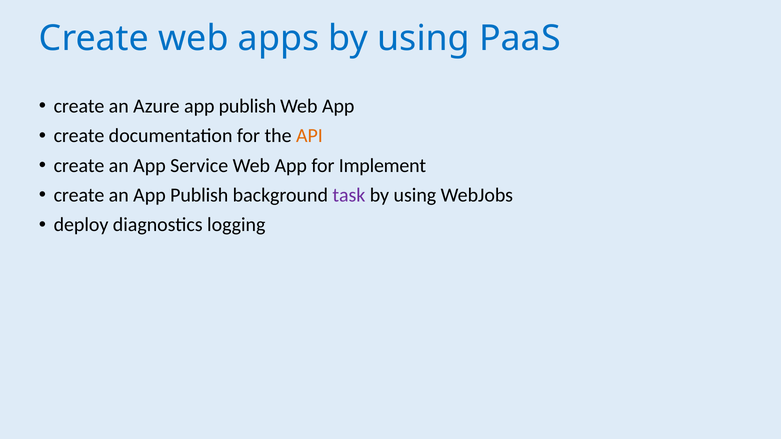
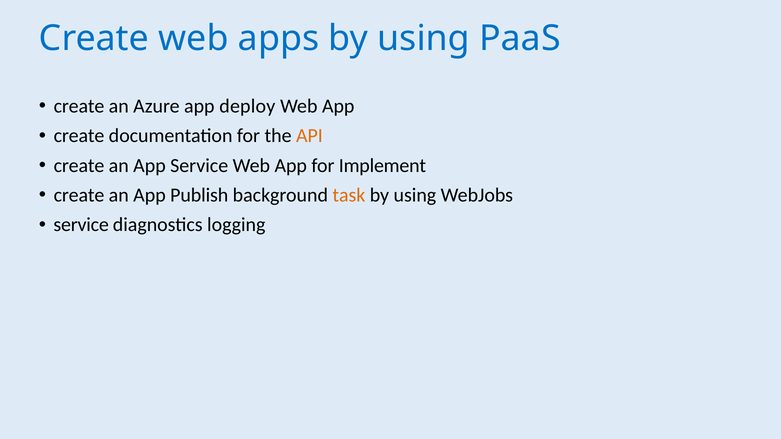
Azure app publish: publish -> deploy
task colour: purple -> orange
deploy at (81, 225): deploy -> service
